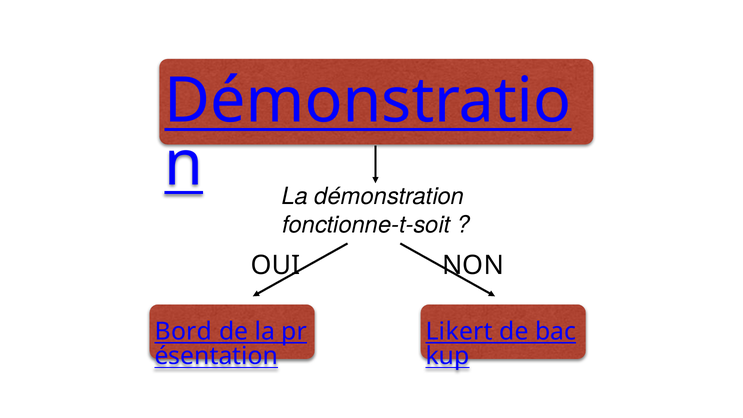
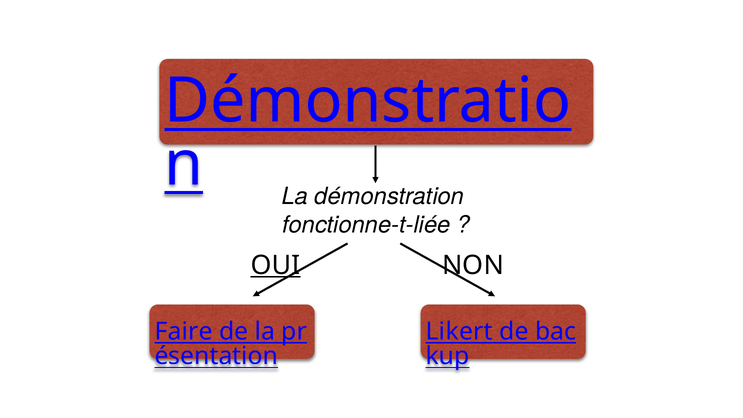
fonctionne-t-soit: fonctionne-t-soit -> fonctionne-t-liée
OUI underline: none -> present
Bord: Bord -> Faire
